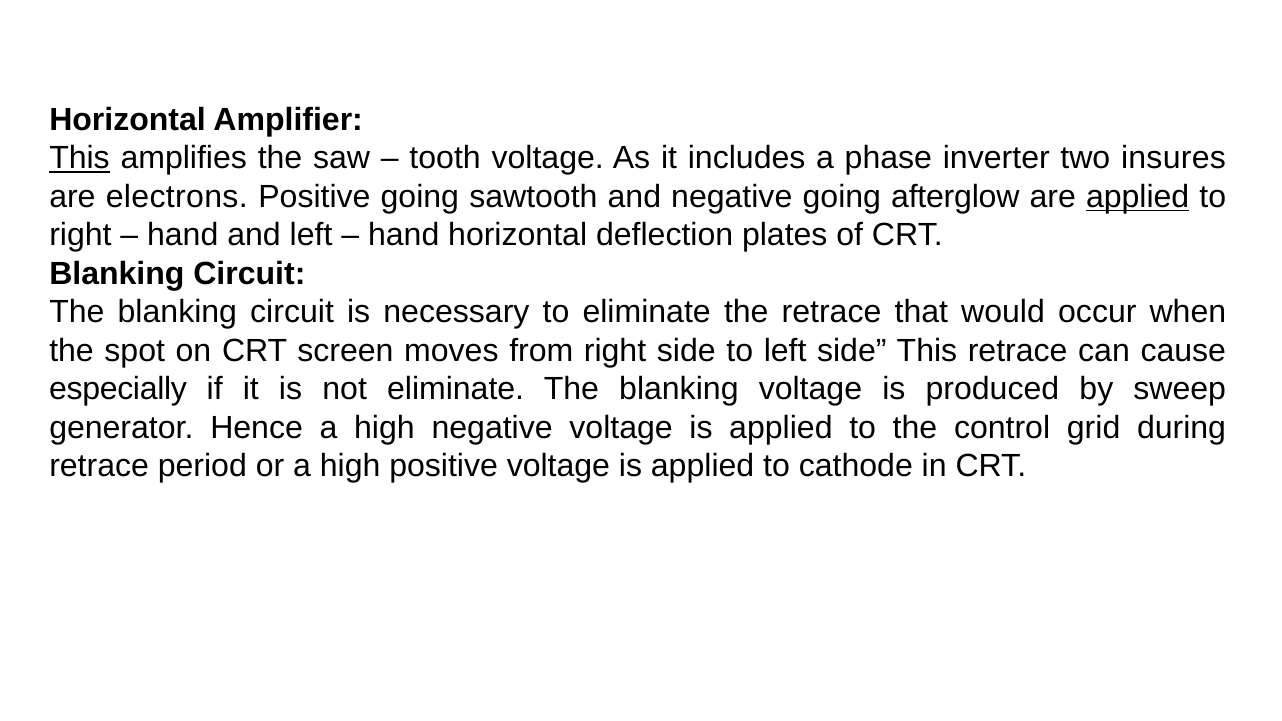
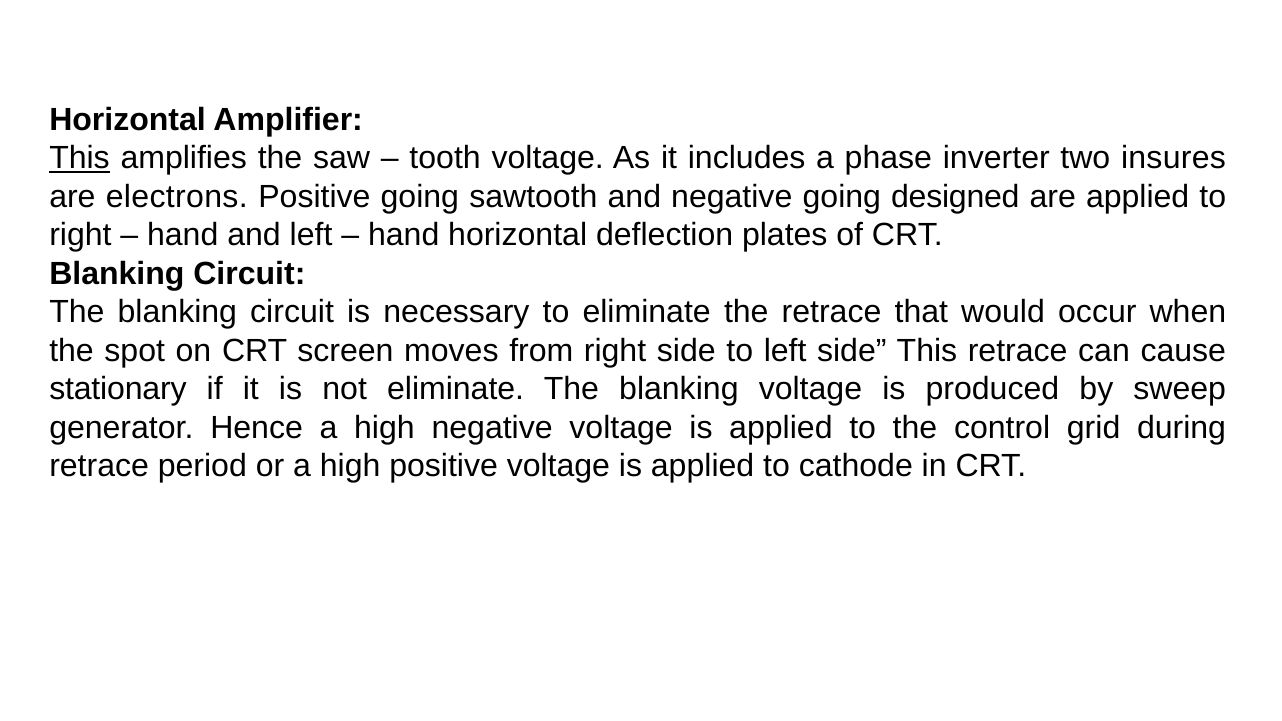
afterglow: afterglow -> designed
applied at (1138, 197) underline: present -> none
especially: especially -> stationary
